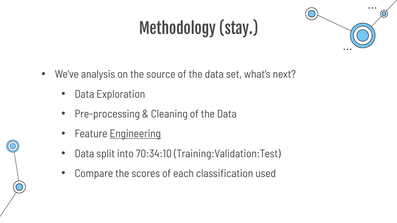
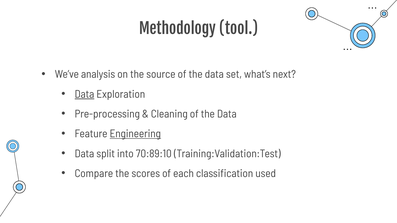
stay: stay -> tool
Data at (84, 94) underline: none -> present
70:34:10: 70:34:10 -> 70:89:10
